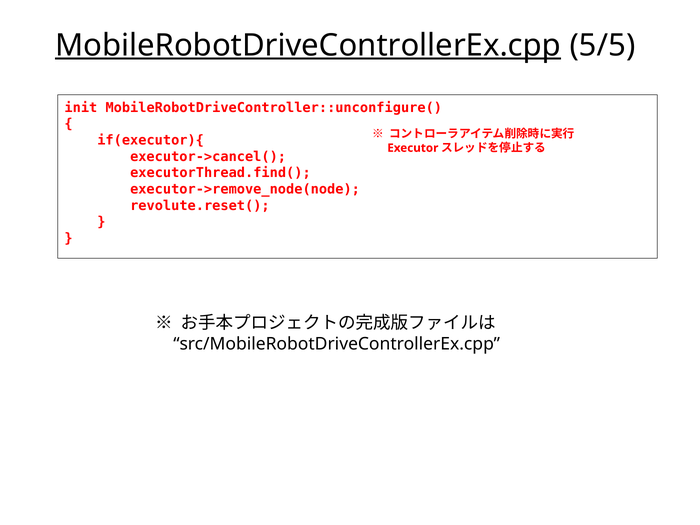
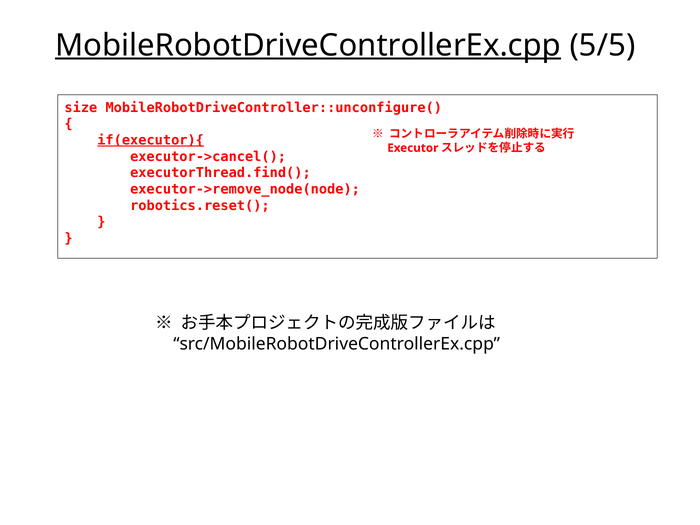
init: init -> size
if(executor){ underline: none -> present
revolute.reset(: revolute.reset( -> robotics.reset(
